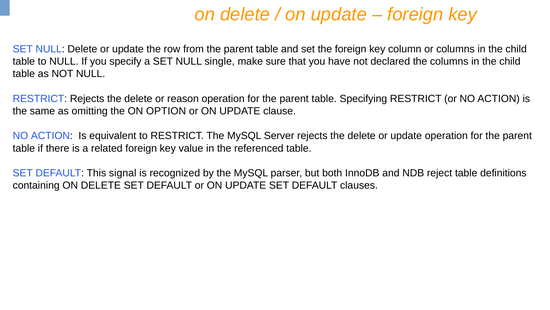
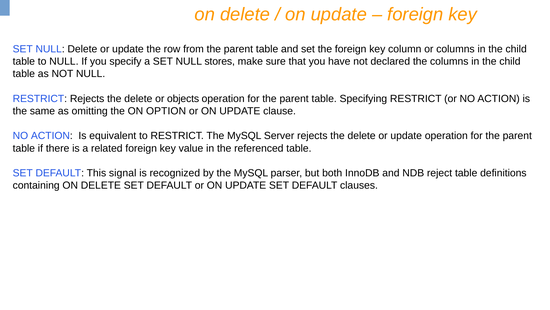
single: single -> stores
reason: reason -> objects
